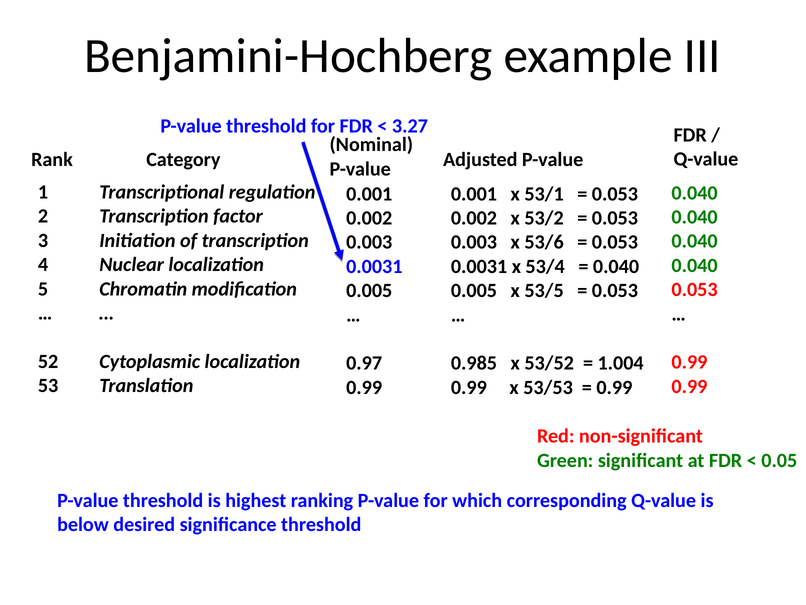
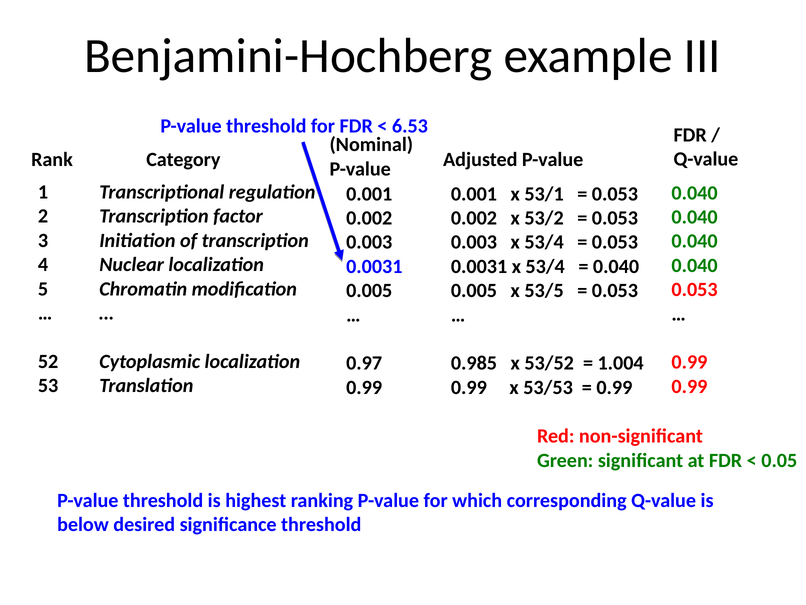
3.27: 3.27 -> 6.53
0.003 x 53/6: 53/6 -> 53/4
